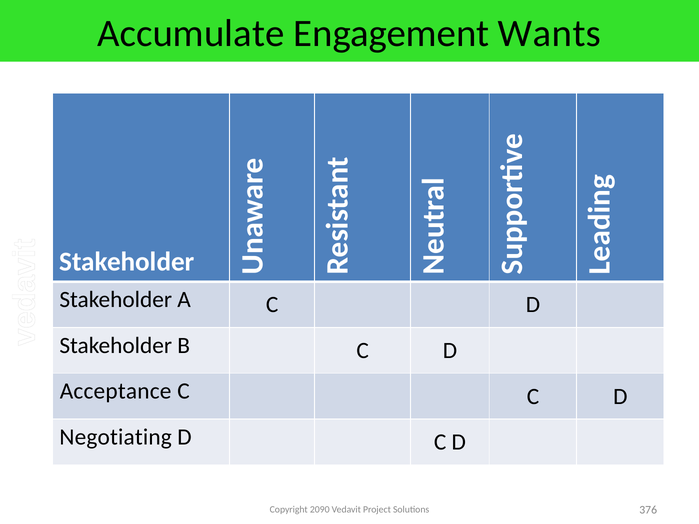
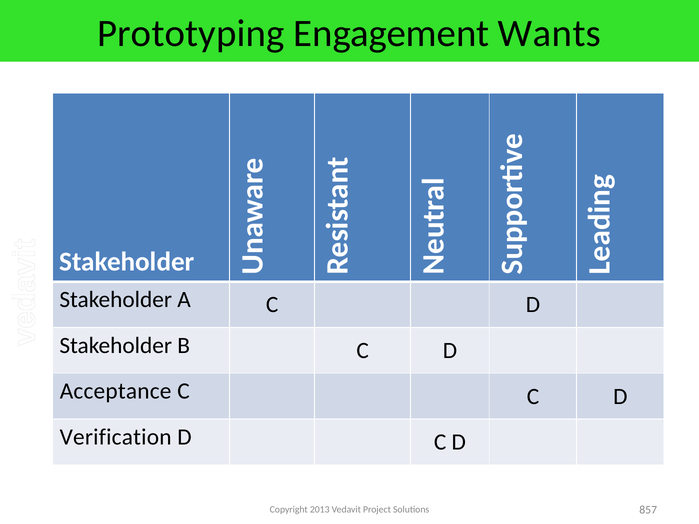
Accumulate: Accumulate -> Prototyping
Negotiating: Negotiating -> Verification
2090: 2090 -> 2013
376: 376 -> 857
